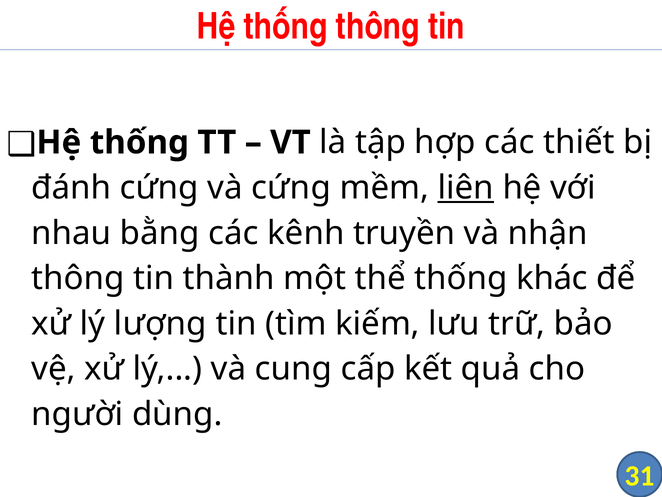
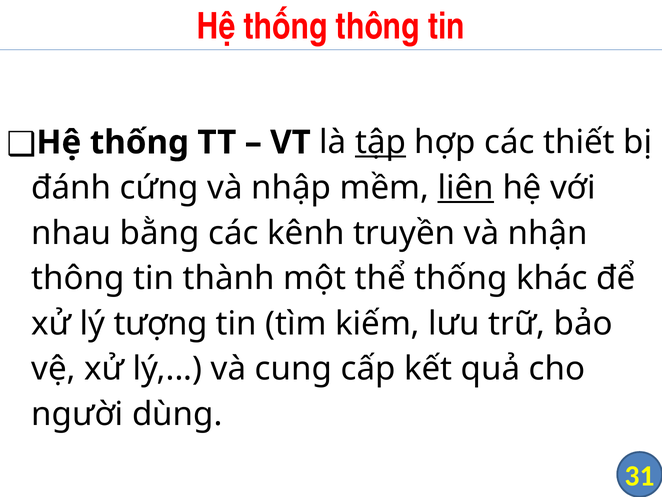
tập underline: none -> present
và cứng: cứng -> nhập
lượng: lượng -> tượng
